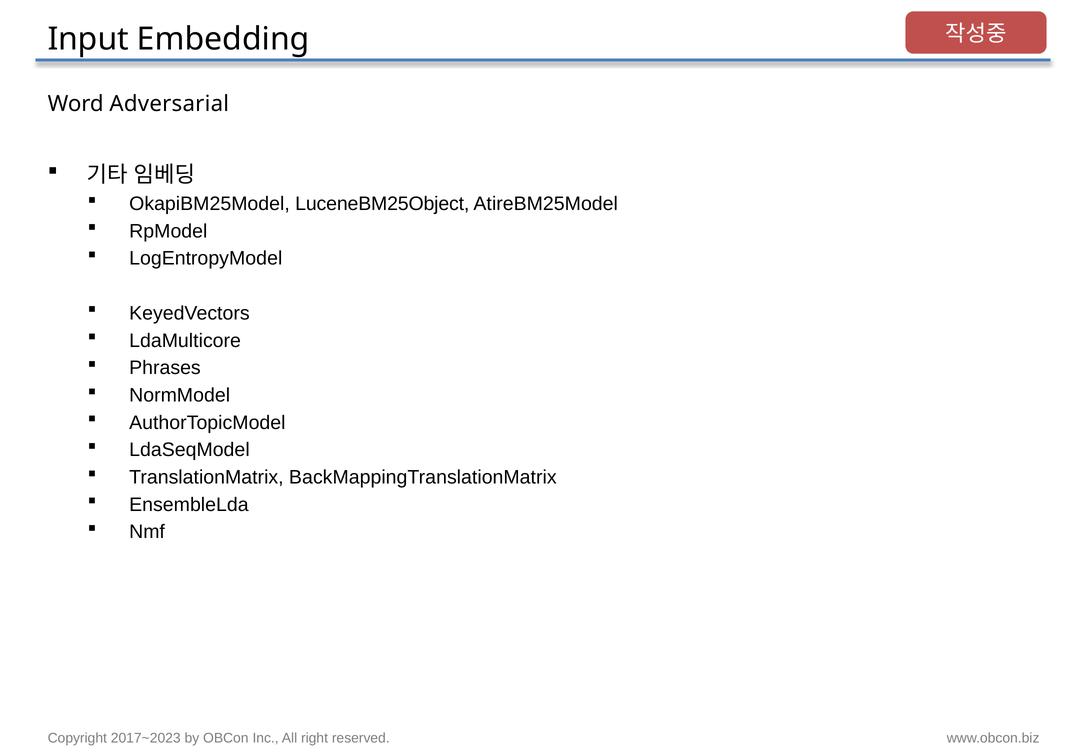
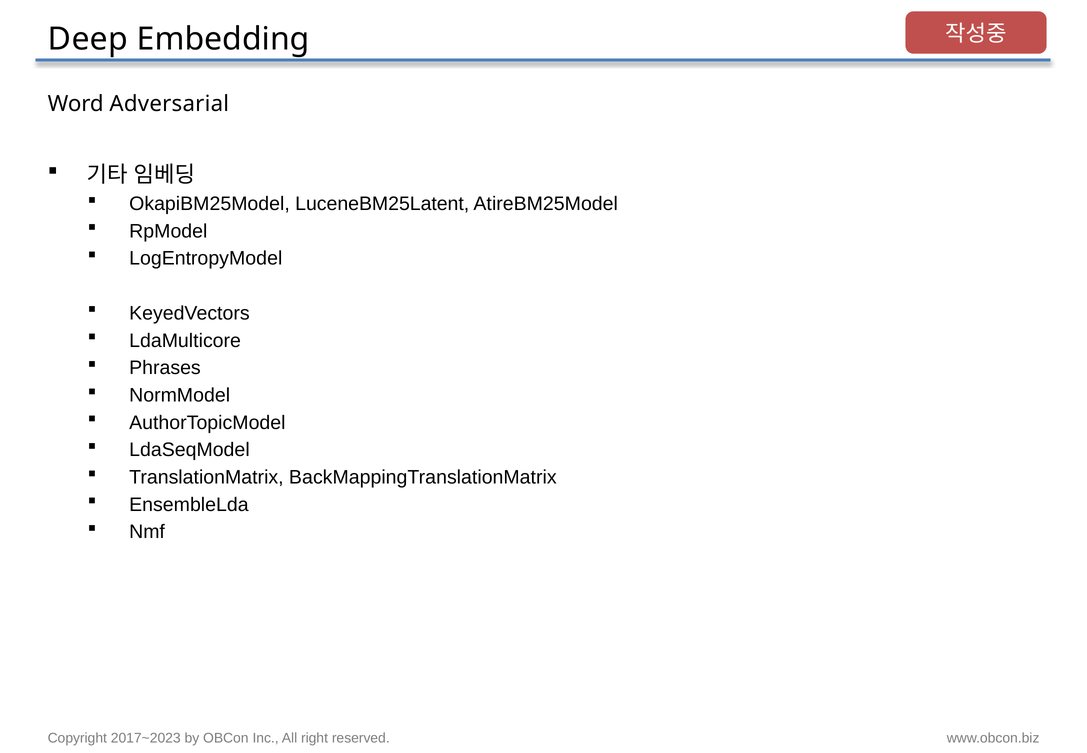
Input: Input -> Deep
LuceneBM25Object: LuceneBM25Object -> LuceneBM25Latent
